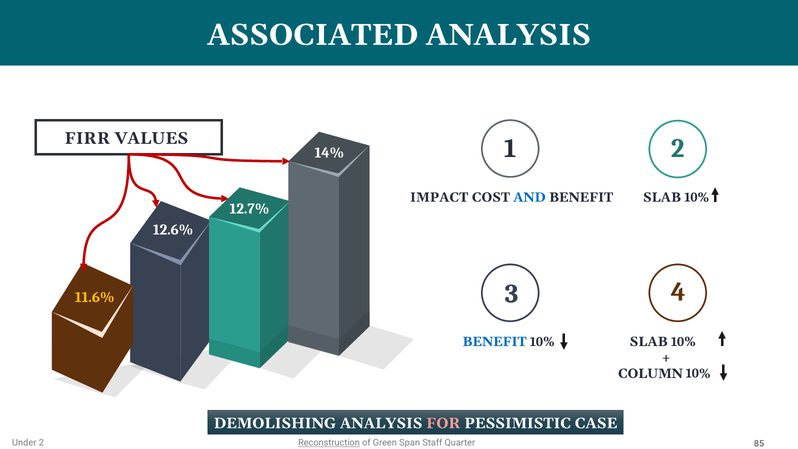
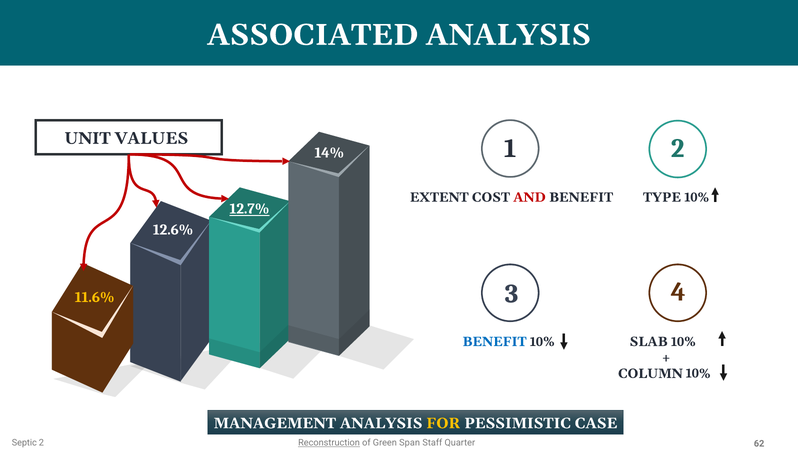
FIRR: FIRR -> UNIT
IMPACT: IMPACT -> EXTENT
AND colour: blue -> red
SLAB at (662, 197): SLAB -> TYPE
12.7% underline: none -> present
DEMOLISHING: DEMOLISHING -> MANAGEMENT
FOR colour: pink -> yellow
Under: Under -> Septic
85: 85 -> 62
